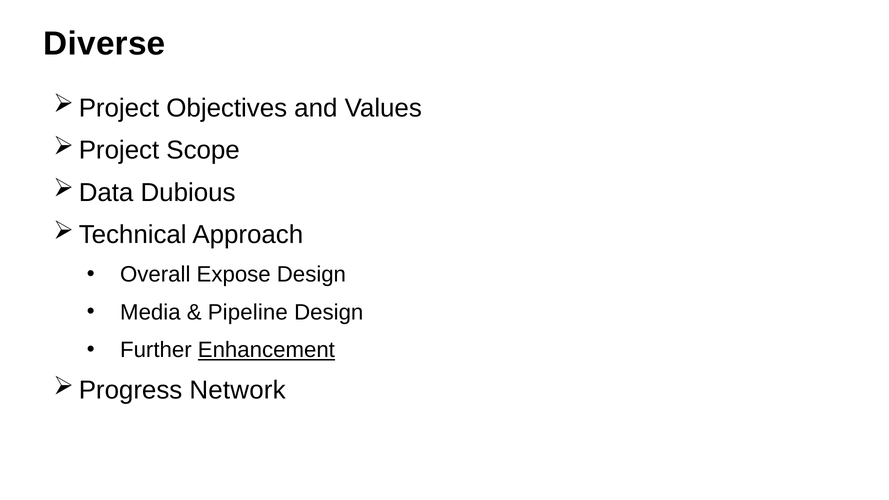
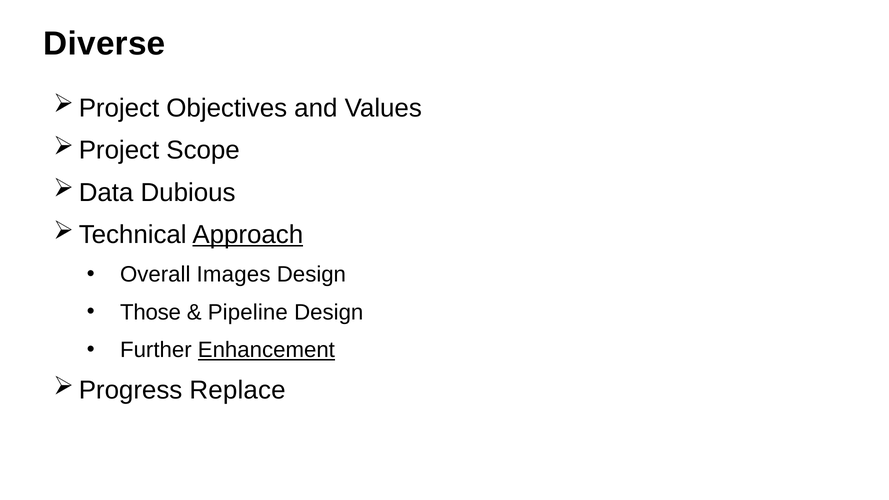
Approach underline: none -> present
Expose: Expose -> Images
Media: Media -> Those
Network: Network -> Replace
